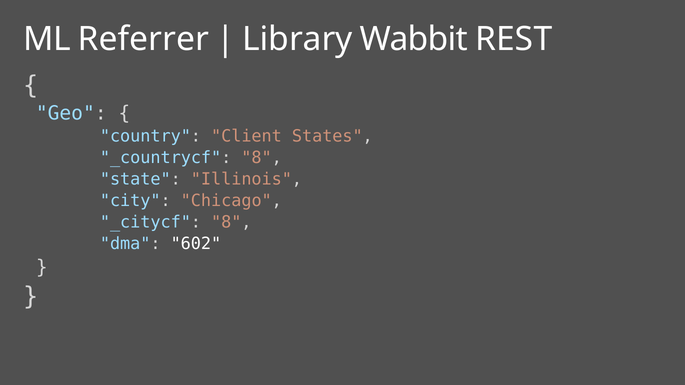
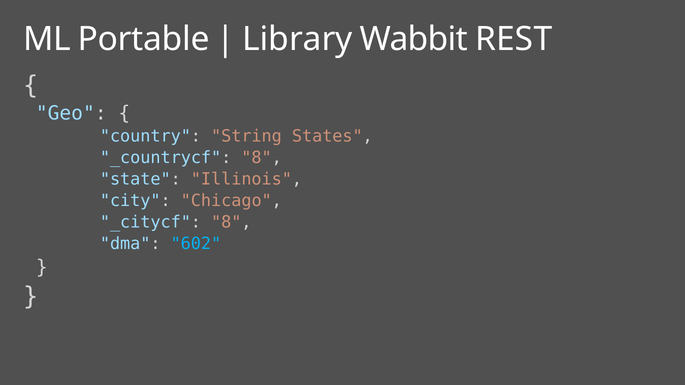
Referrer: Referrer -> Portable
Client: Client -> String
602 colour: white -> light blue
